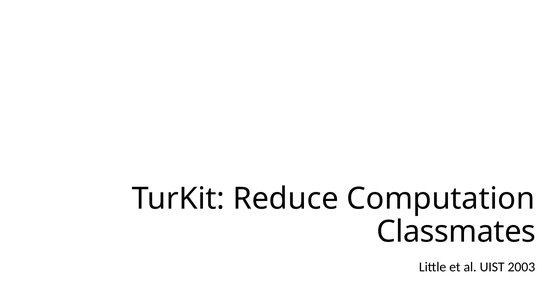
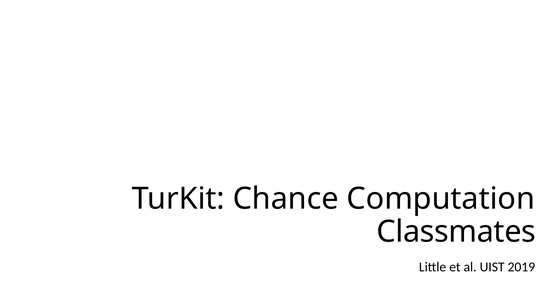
Reduce: Reduce -> Chance
2003: 2003 -> 2019
